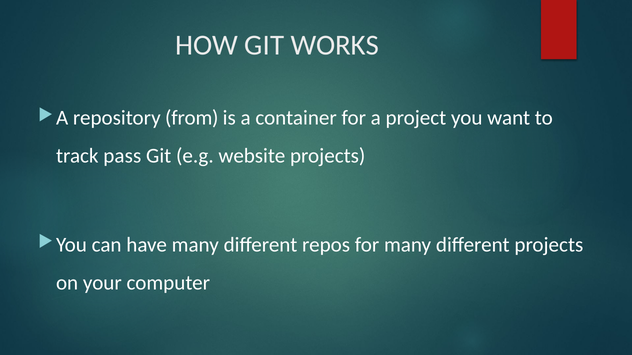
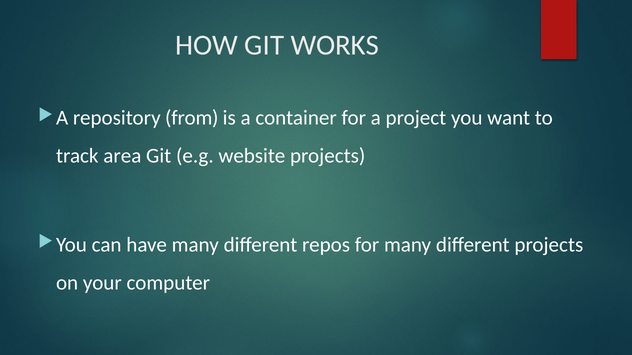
pass: pass -> area
